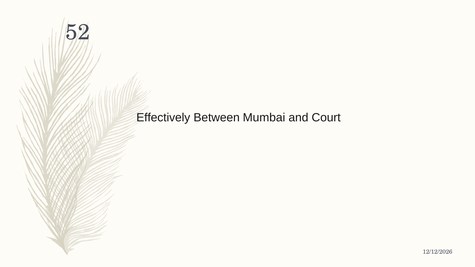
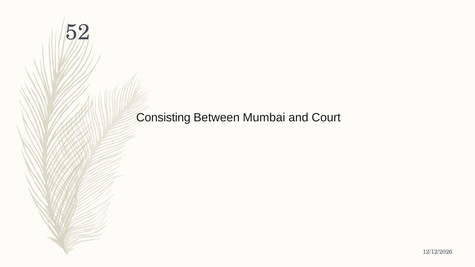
Effectively: Effectively -> Consisting
